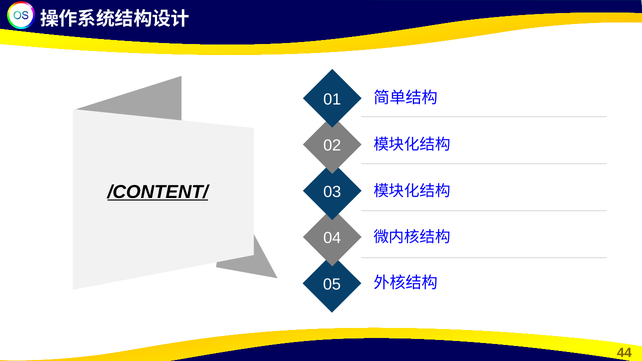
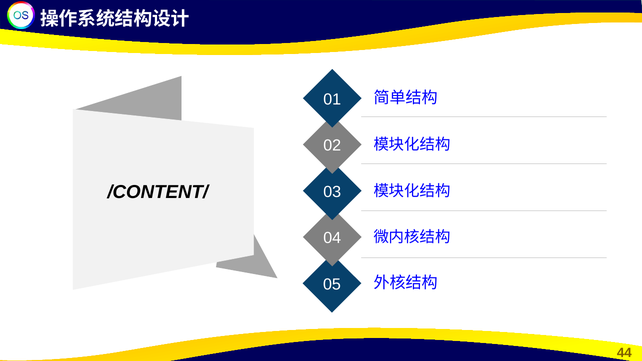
/CONTENT/ underline: present -> none
